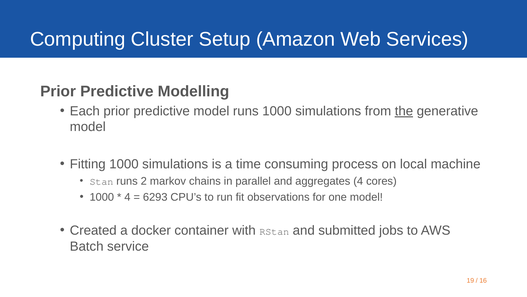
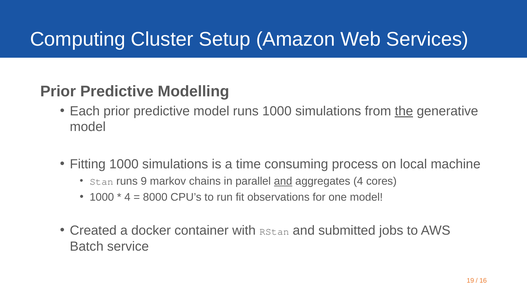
2: 2 -> 9
and at (283, 181) underline: none -> present
6293: 6293 -> 8000
